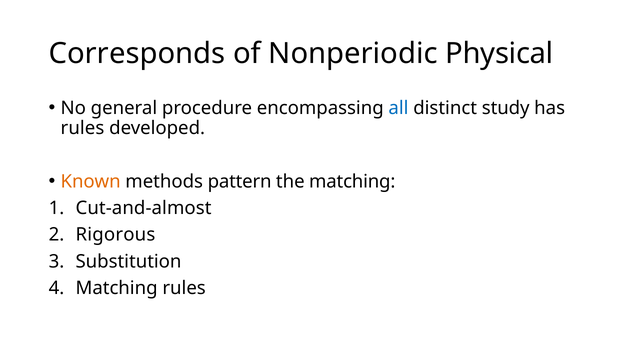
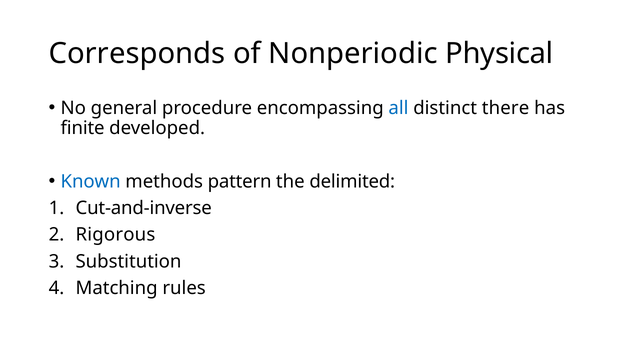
study: study -> there
rules at (82, 128): rules -> finite
Known colour: orange -> blue
the matching: matching -> delimited
Cut-and-almost: Cut-and-almost -> Cut-and-inverse
